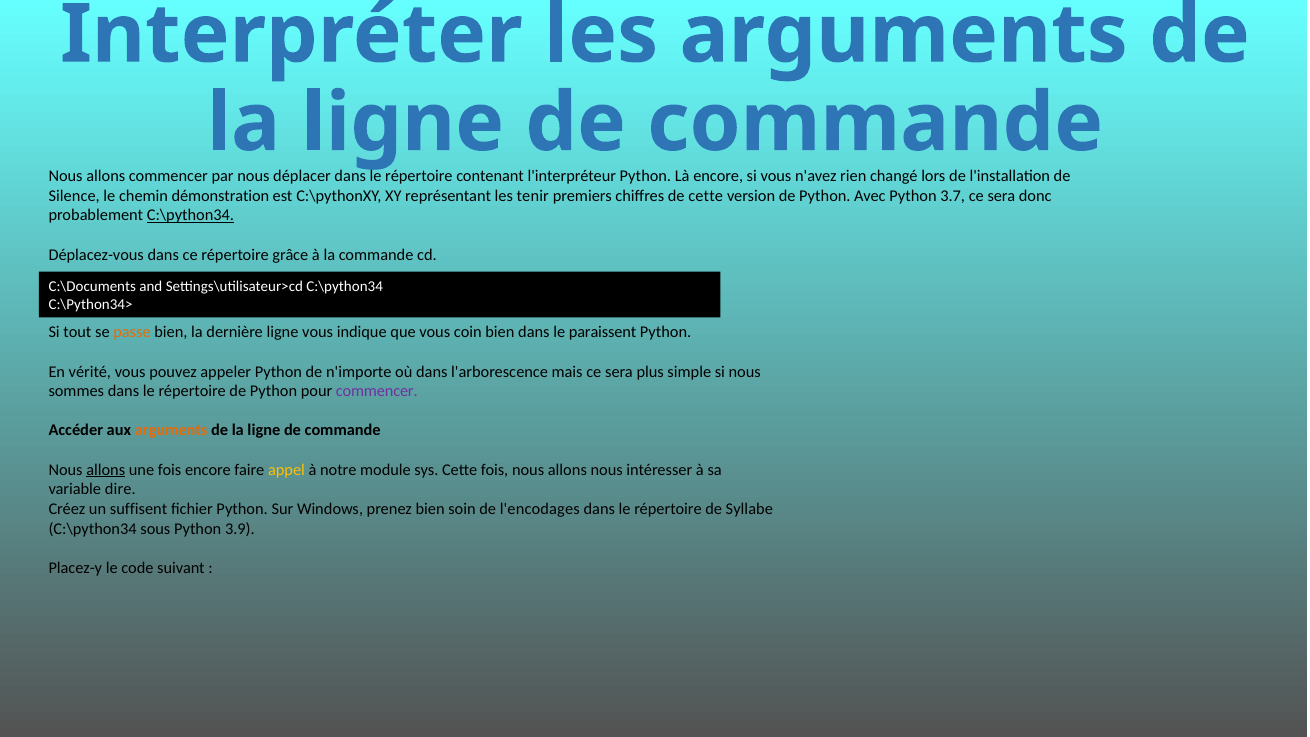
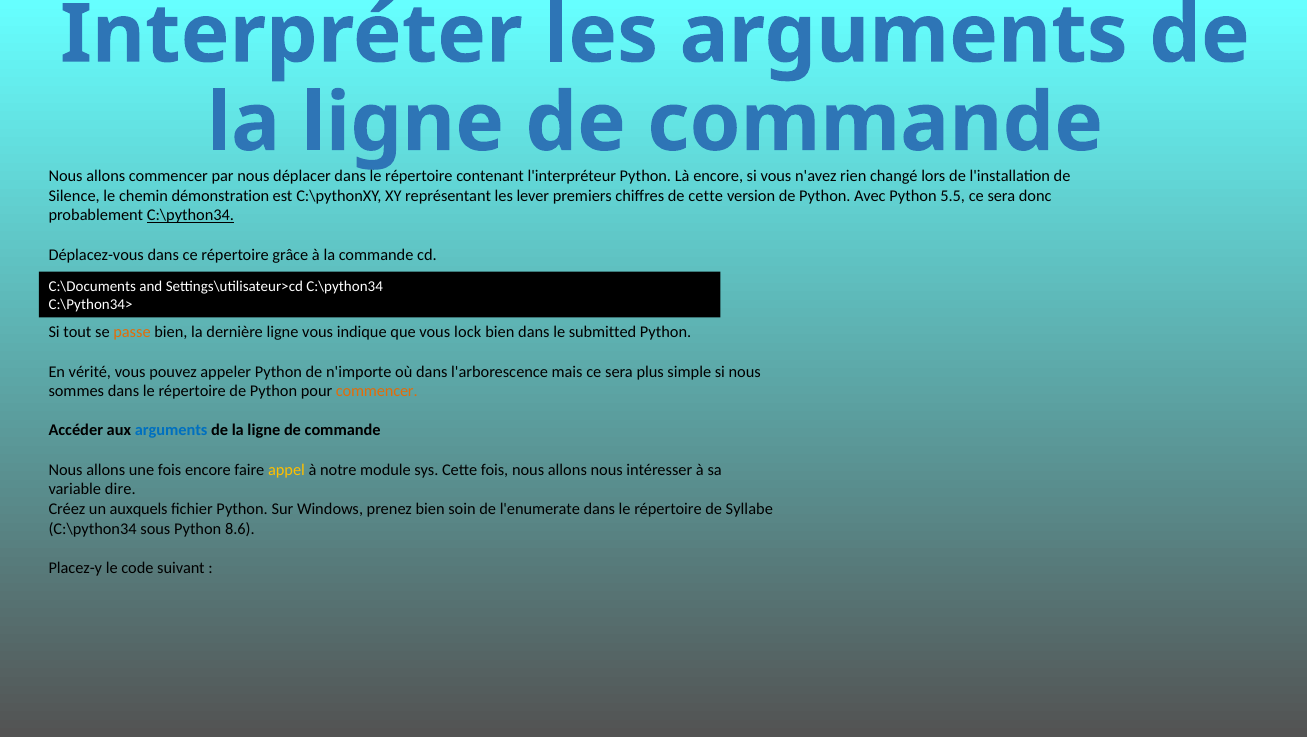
tenir: tenir -> lever
3.7: 3.7 -> 5.5
coin: coin -> lock
paraissent: paraissent -> submitted
commencer at (377, 391) colour: purple -> orange
arguments at (171, 430) colour: orange -> blue
allons at (106, 470) underline: present -> none
suffisent: suffisent -> auxquels
l'encodages: l'encodages -> l'enumerate
3.9: 3.9 -> 8.6
